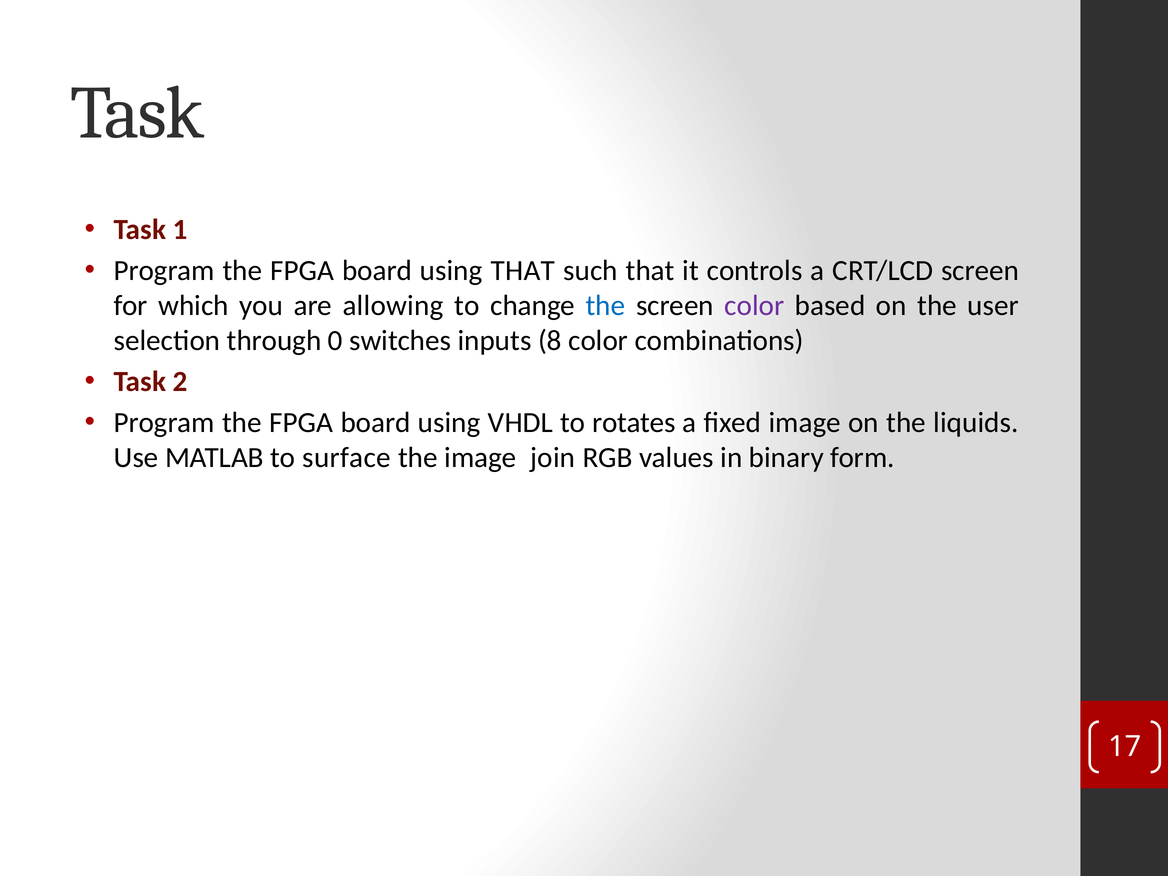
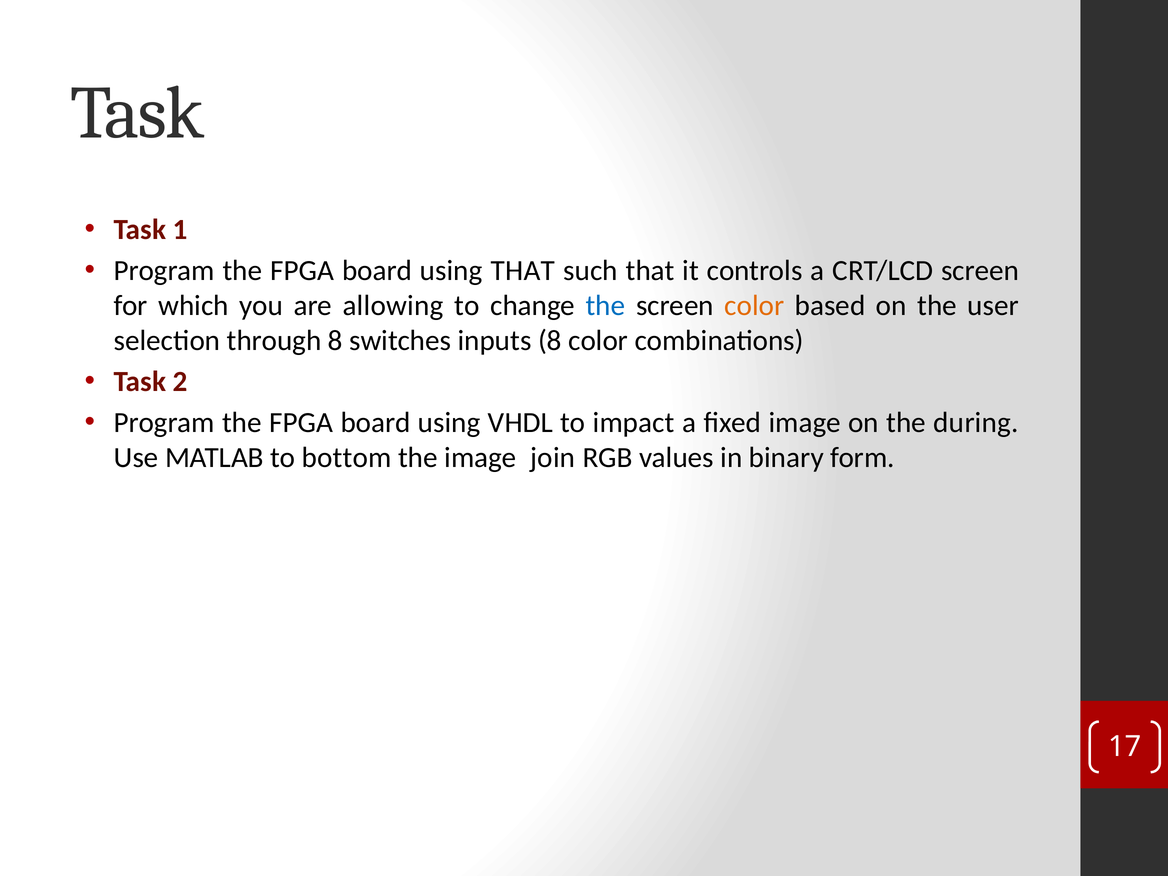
color at (754, 306) colour: purple -> orange
through 0: 0 -> 8
rotates: rotates -> impact
liquids: liquids -> during
surface: surface -> bottom
